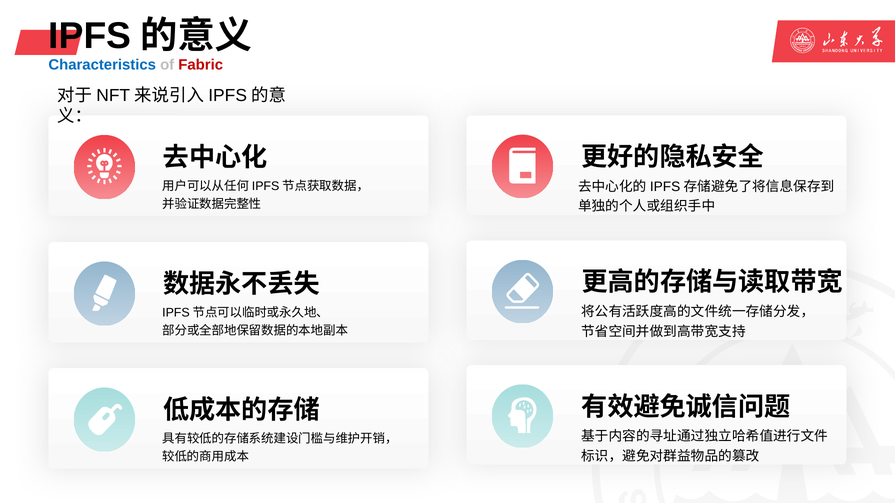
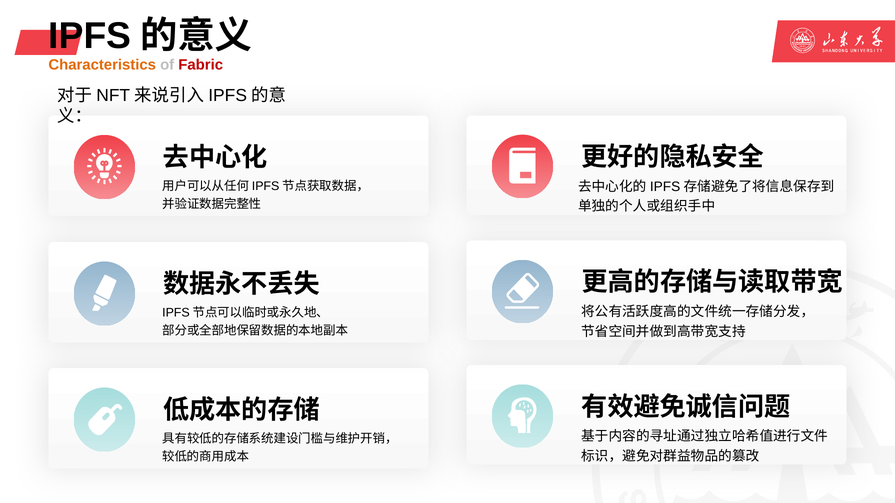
Characteristics colour: blue -> orange
